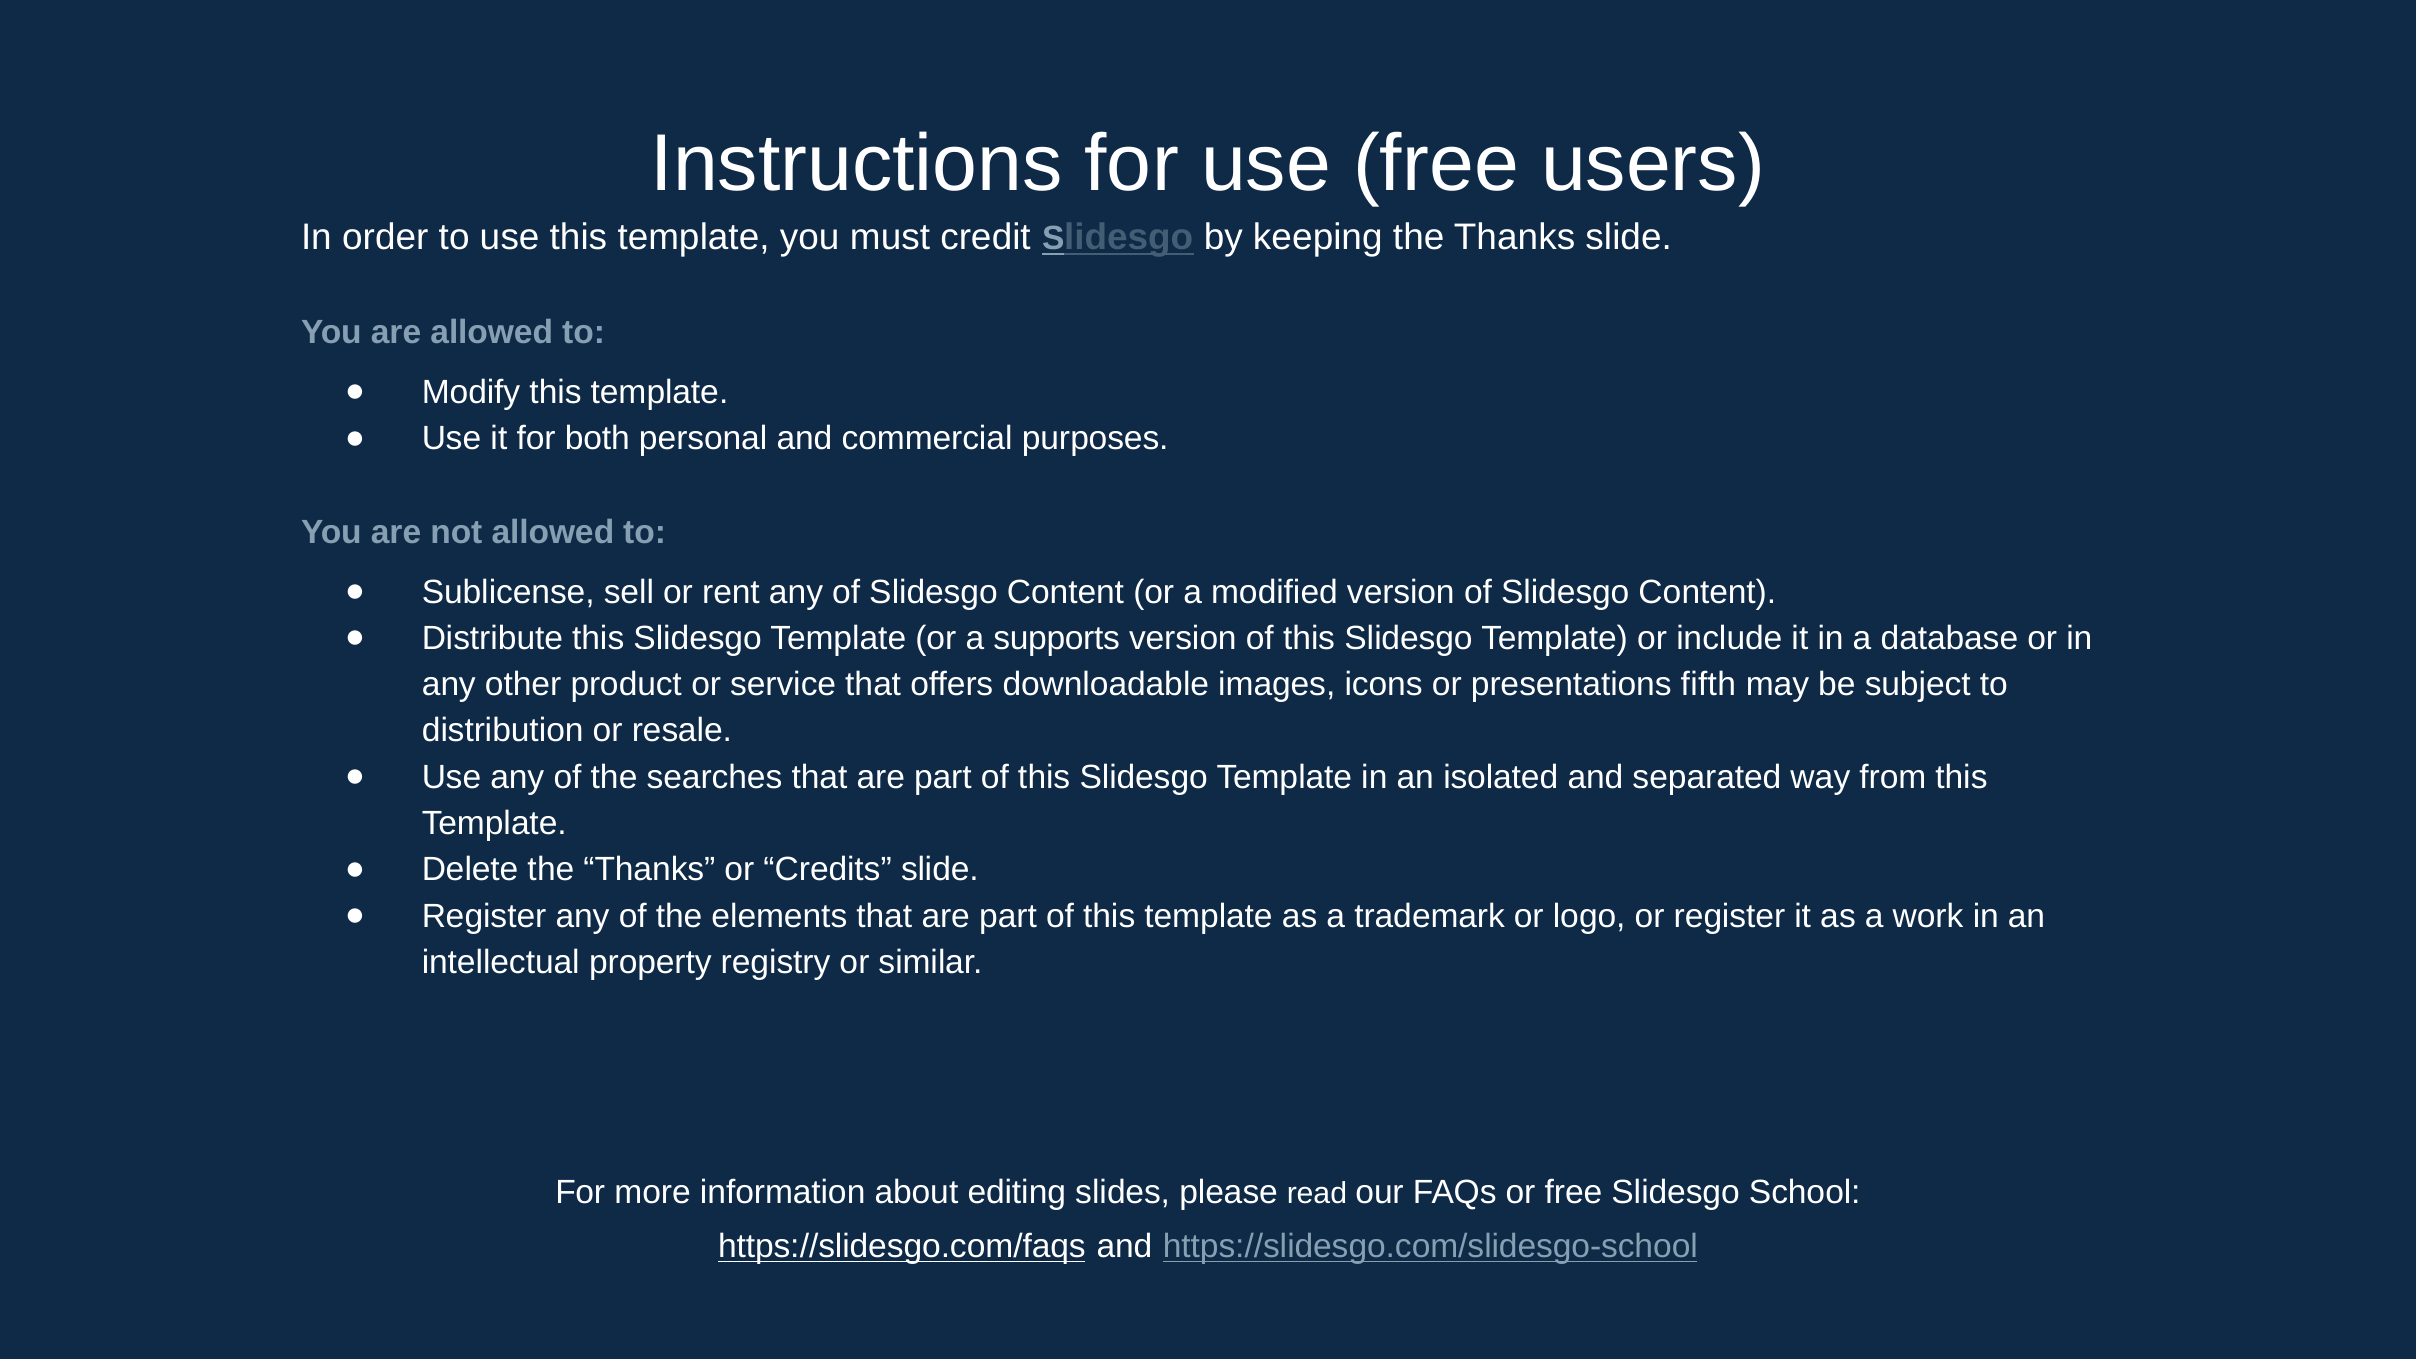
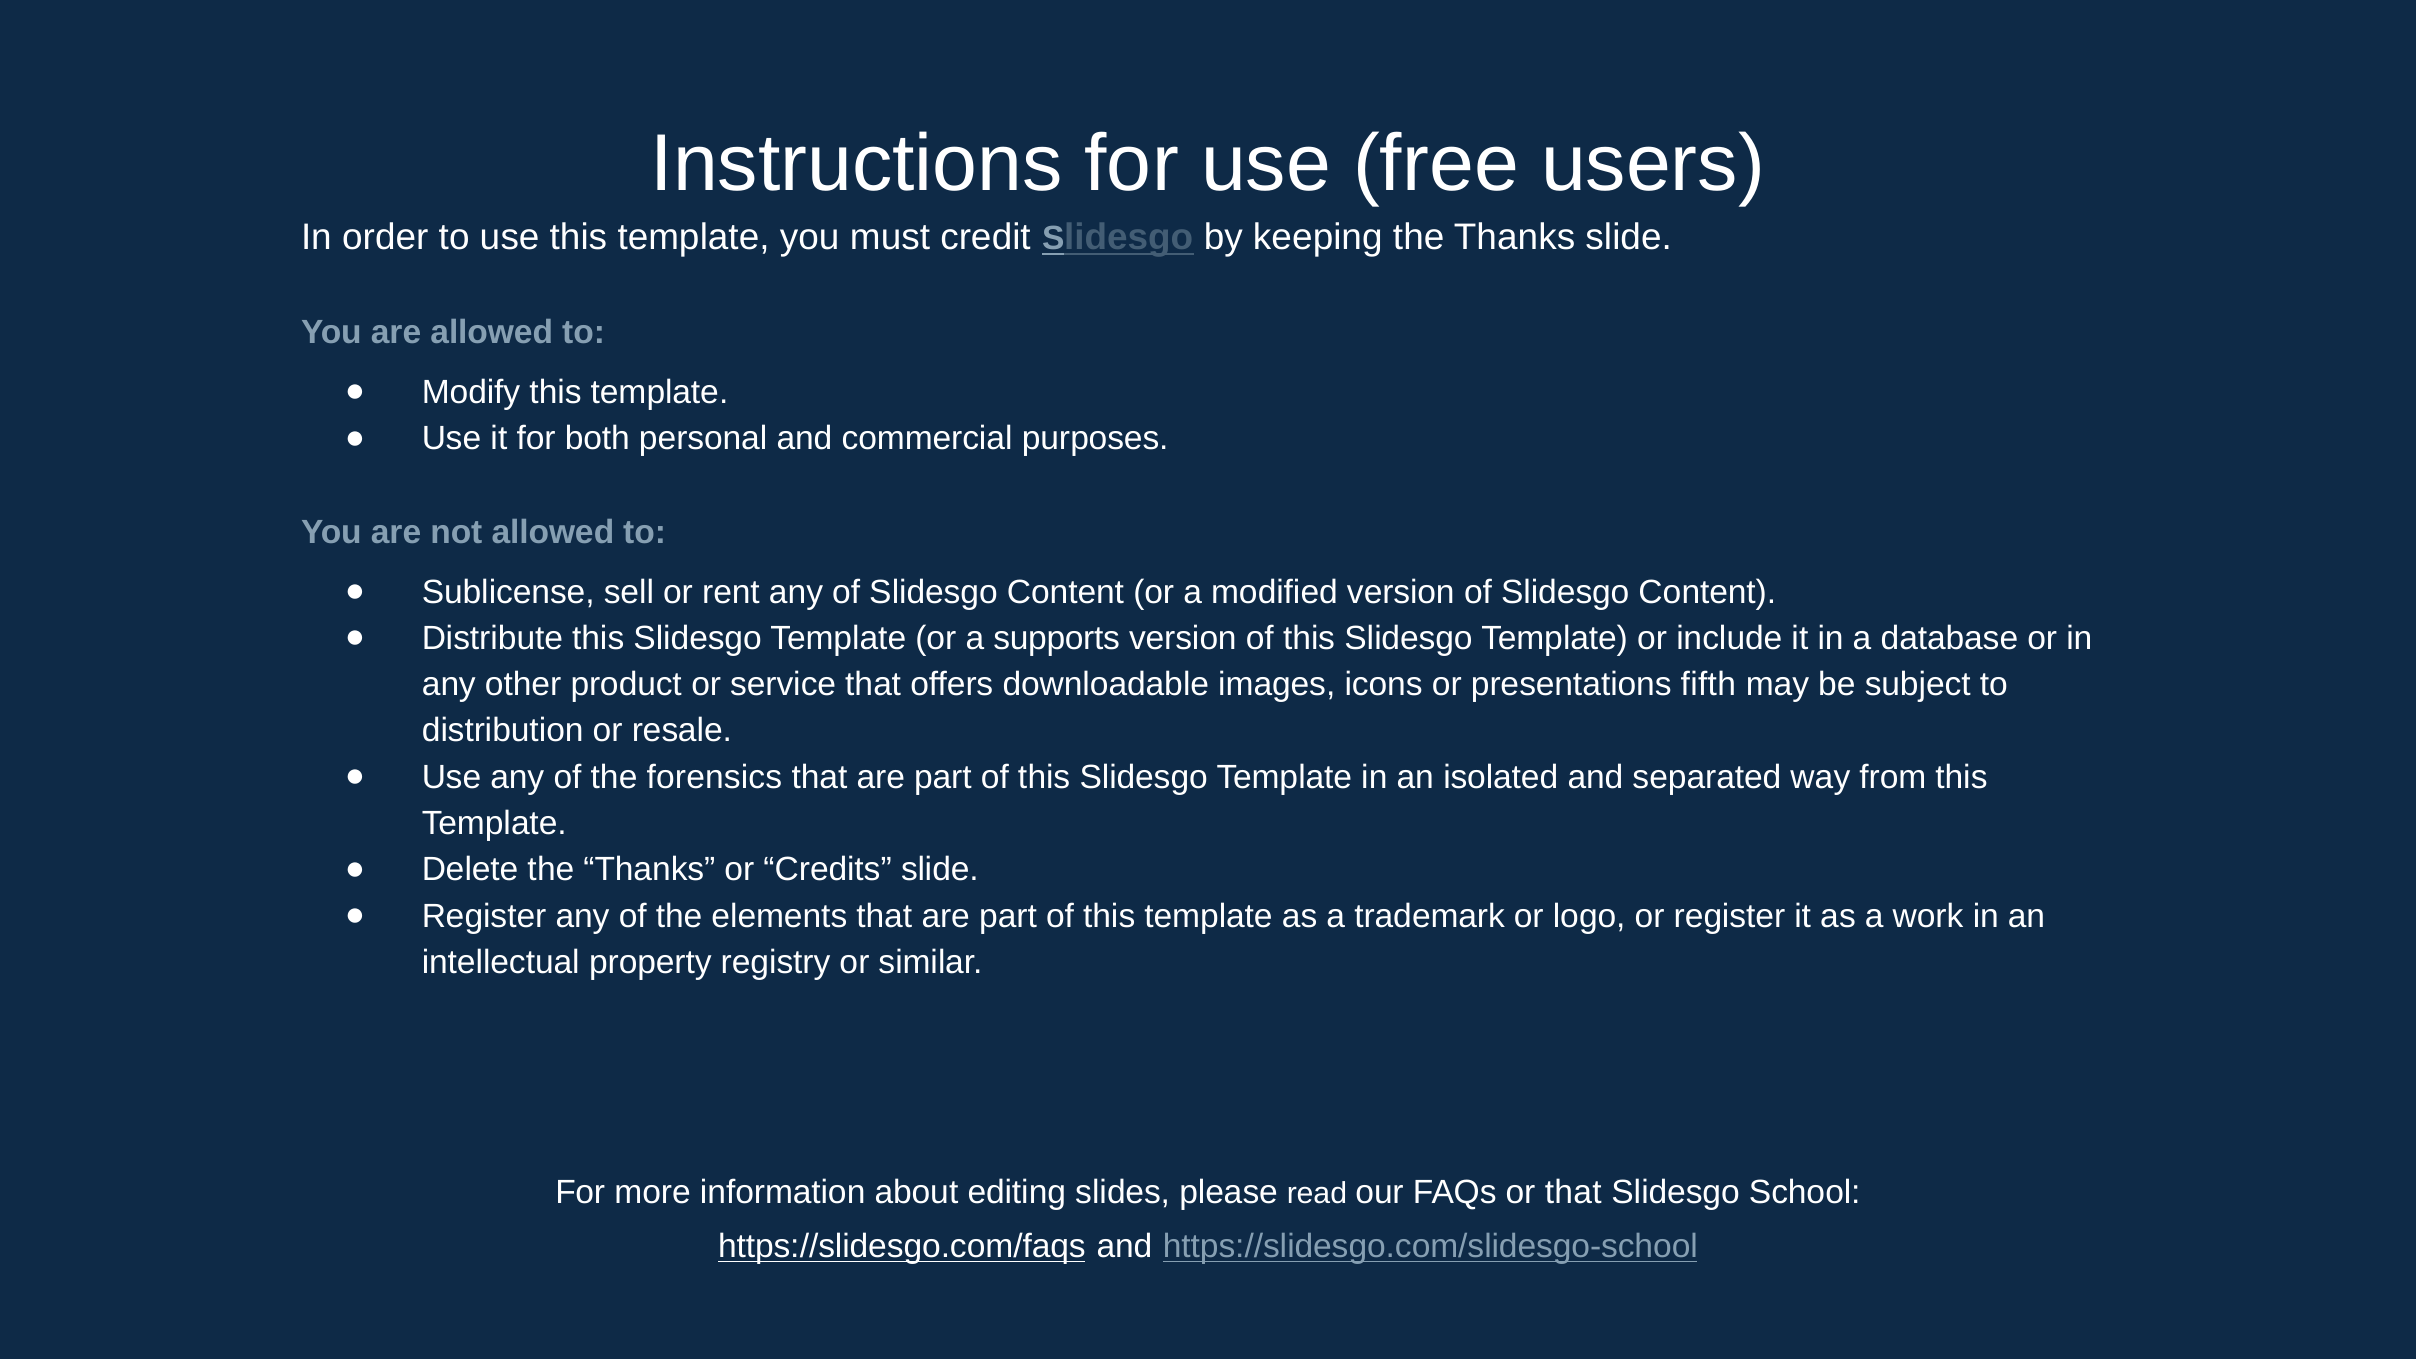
searches: searches -> forensics
or free: free -> that
